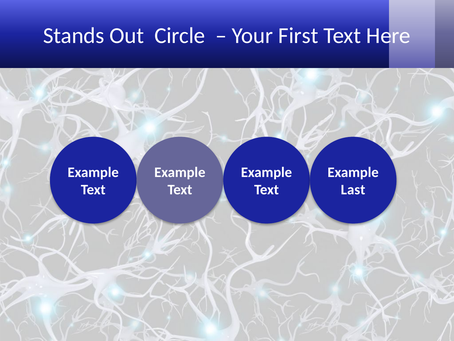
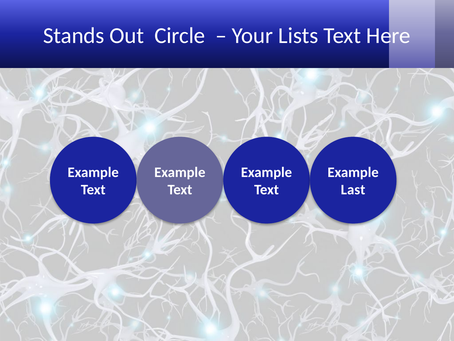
First: First -> Lists
